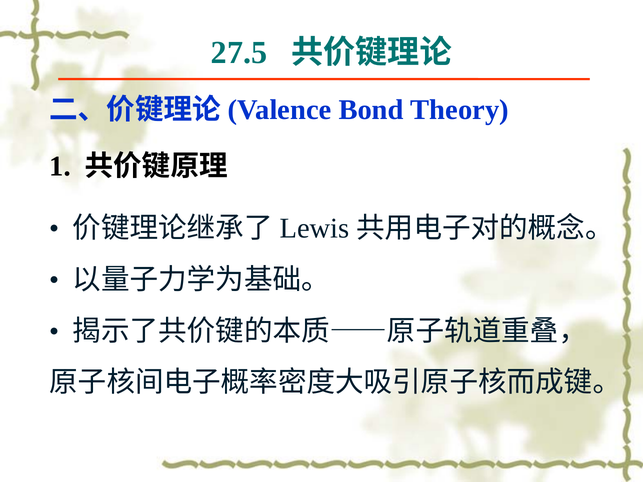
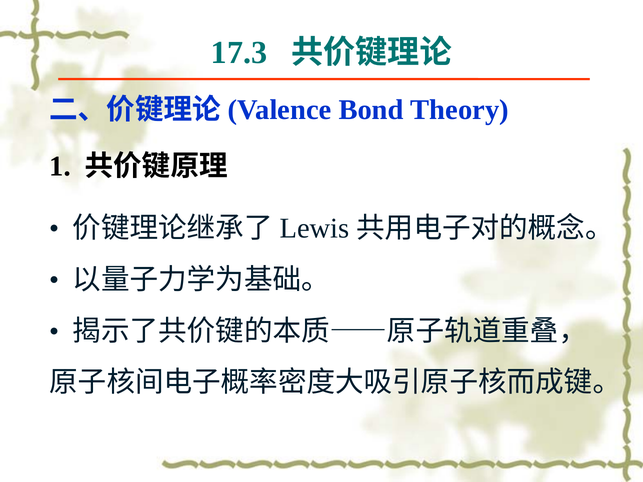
27.5: 27.5 -> 17.3
